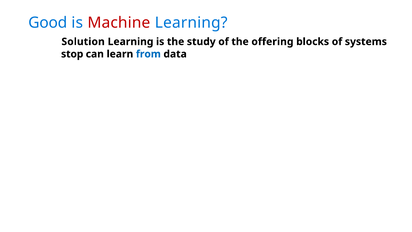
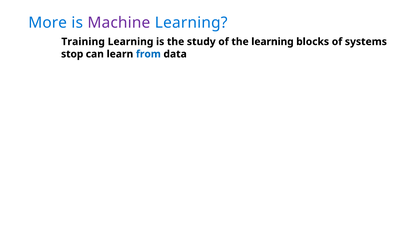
Good: Good -> More
Machine colour: red -> purple
Solution: Solution -> Training
the offering: offering -> learning
